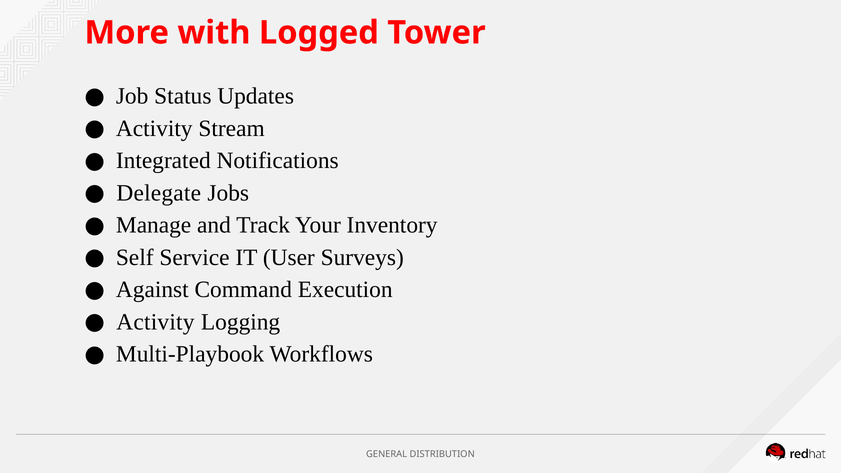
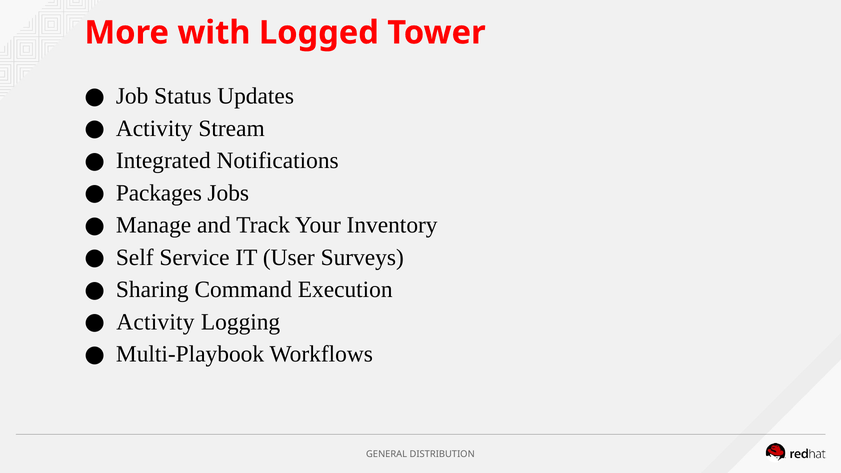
Delegate: Delegate -> Packages
Against: Against -> Sharing
